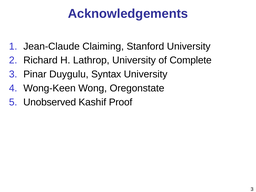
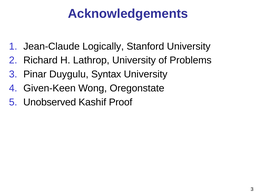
Claiming: Claiming -> Logically
Complete: Complete -> Problems
Wong-Keen: Wong-Keen -> Given-Keen
